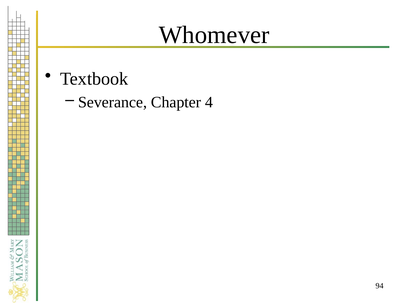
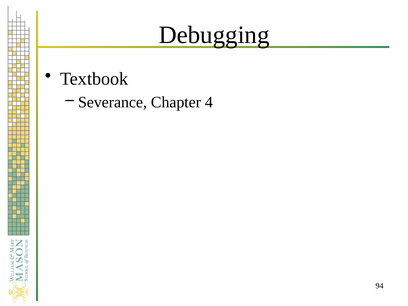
Whomever: Whomever -> Debugging
